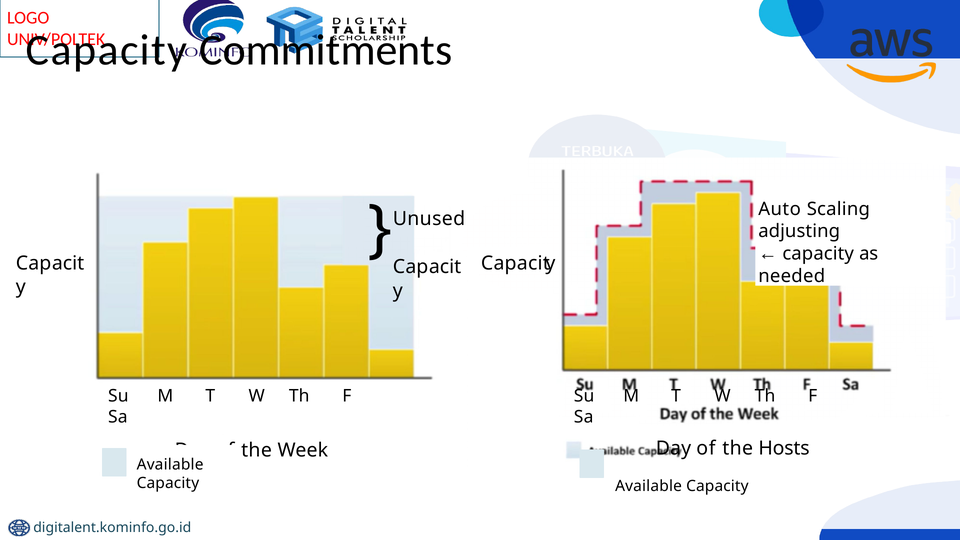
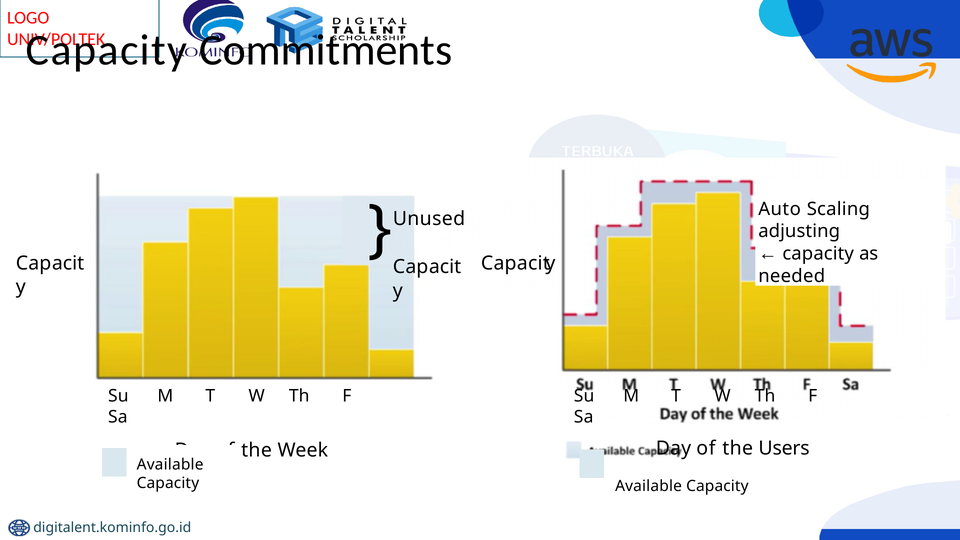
Hosts: Hosts -> Users
